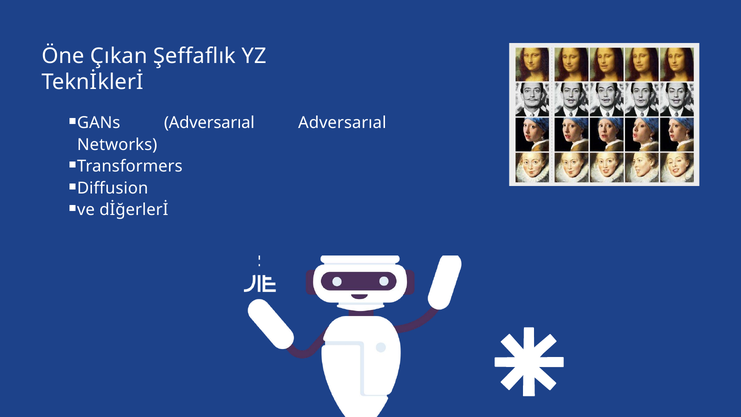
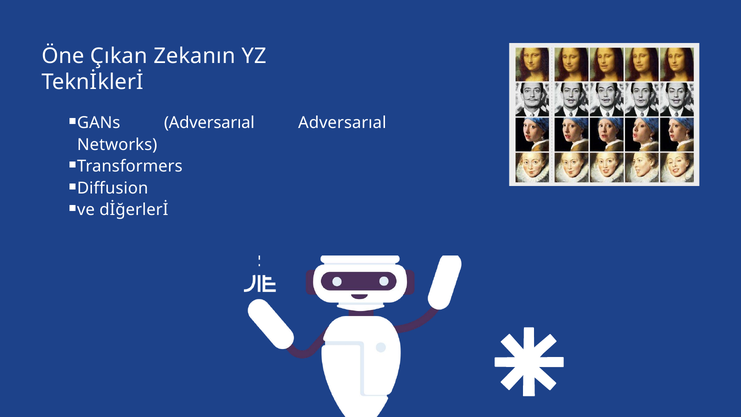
Şeffaflık: Şeffaflık -> Zekanın
